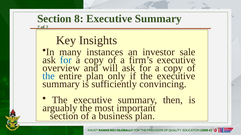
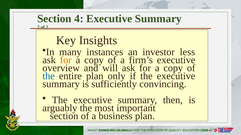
8: 8 -> 4
sale: sale -> less
for at (66, 60) colour: blue -> orange
